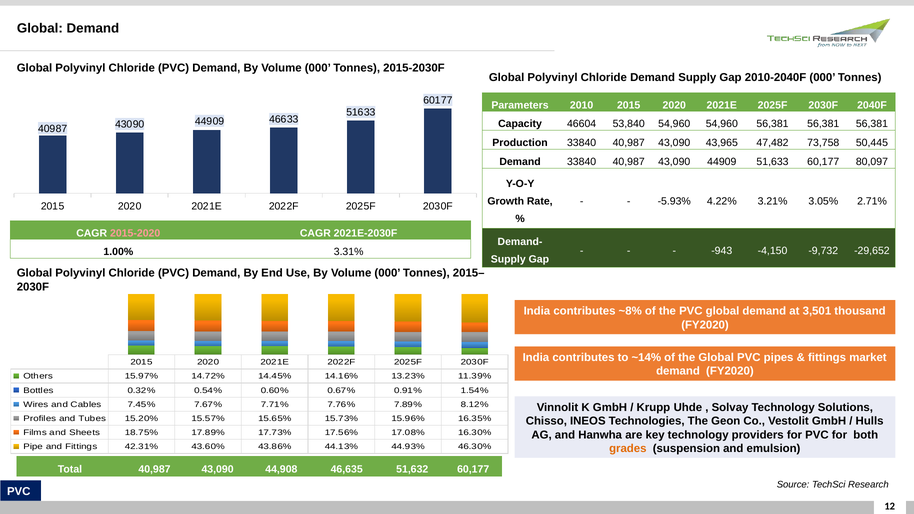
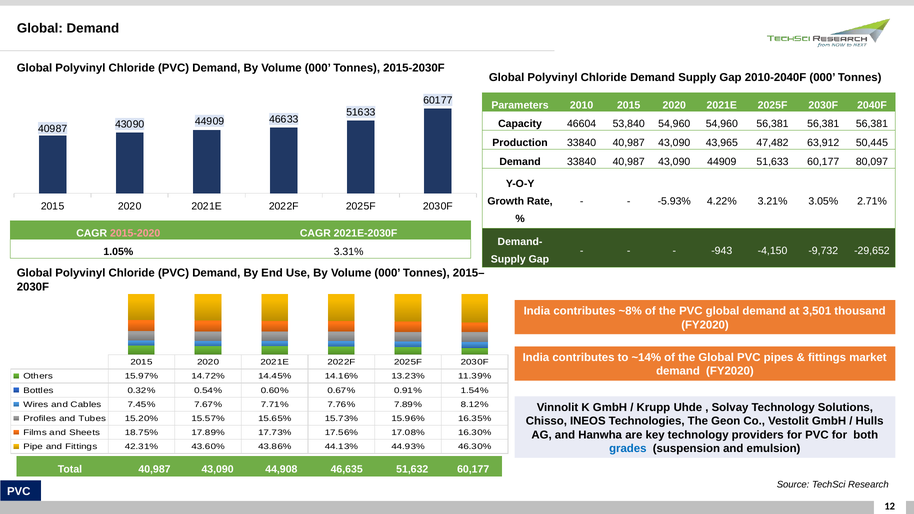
73,758: 73,758 -> 63,912
1.00%: 1.00% -> 1.05%
grades colour: orange -> blue
